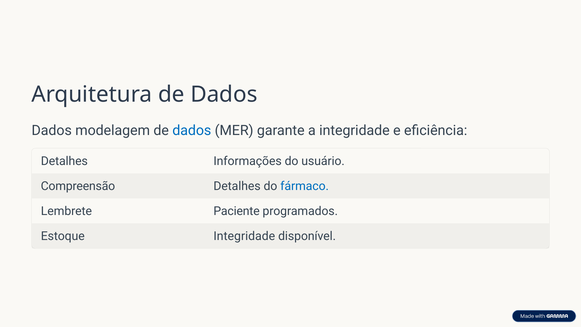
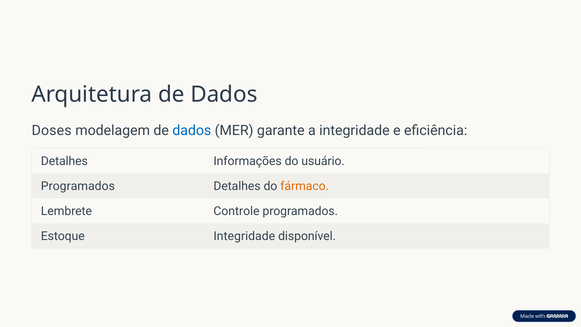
Dados at (52, 130): Dados -> Doses
Compreensão at (78, 186): Compreensão -> Programados
fármaco colour: blue -> orange
Paciente: Paciente -> Controle
